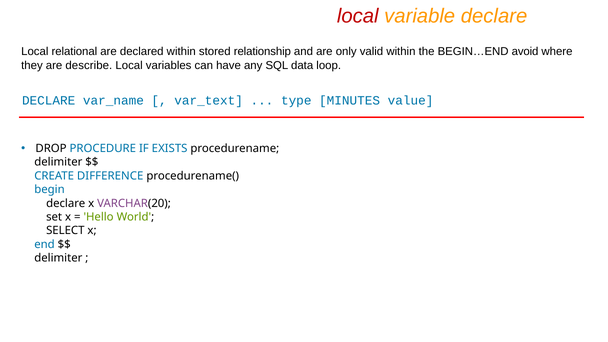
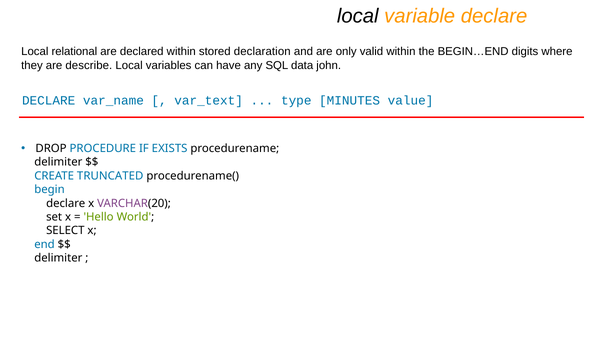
local at (358, 16) colour: red -> black
relationship: relationship -> declaration
avoid: avoid -> digits
loop: loop -> john
DIFFERENCE: DIFFERENCE -> TRUNCATED
